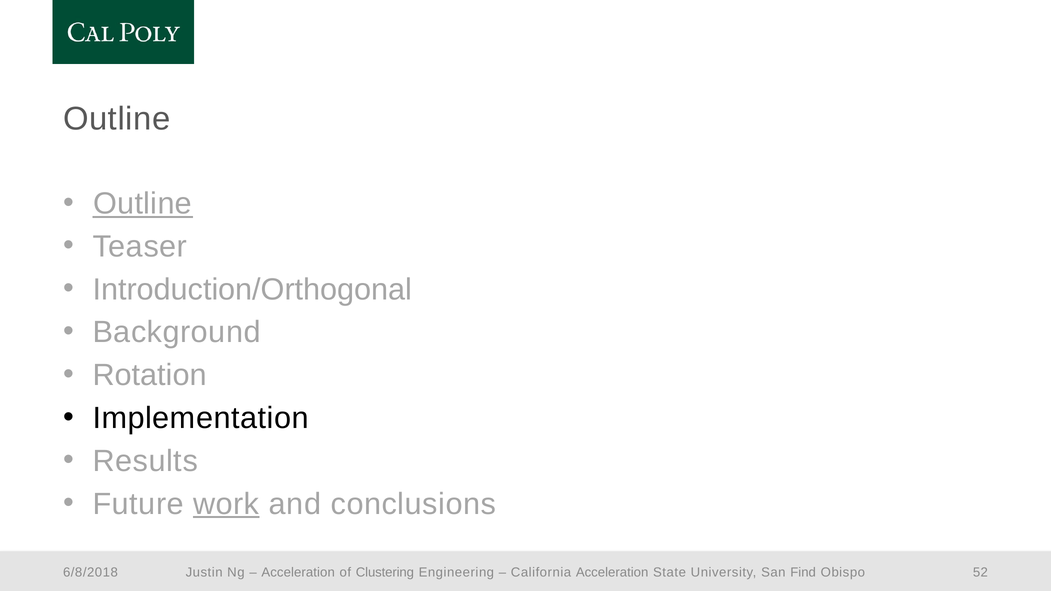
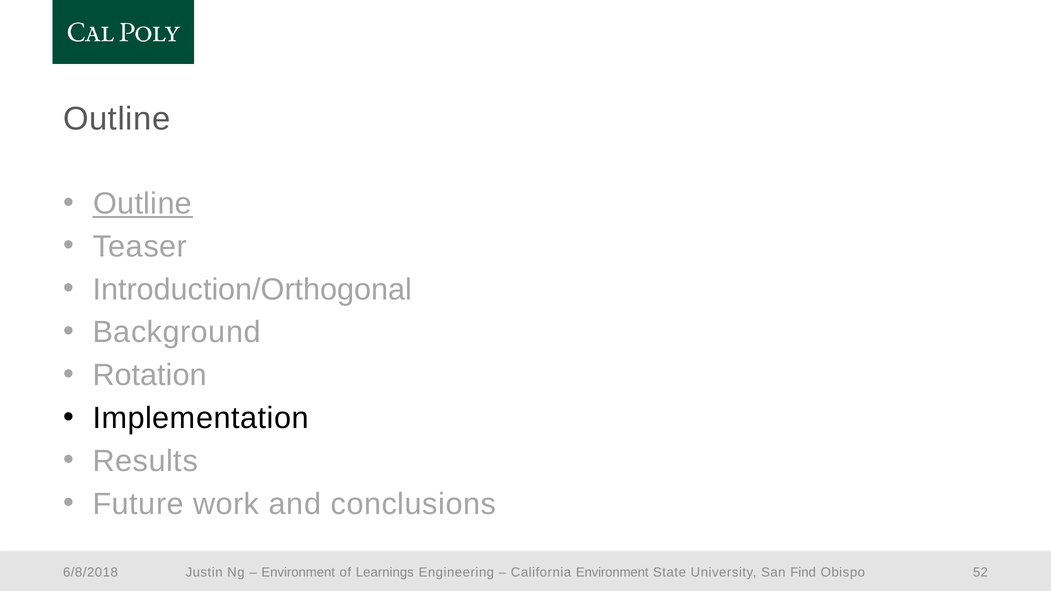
work underline: present -> none
Acceleration at (298, 573): Acceleration -> Environment
Clustering: Clustering -> Learnings
California Acceleration: Acceleration -> Environment
